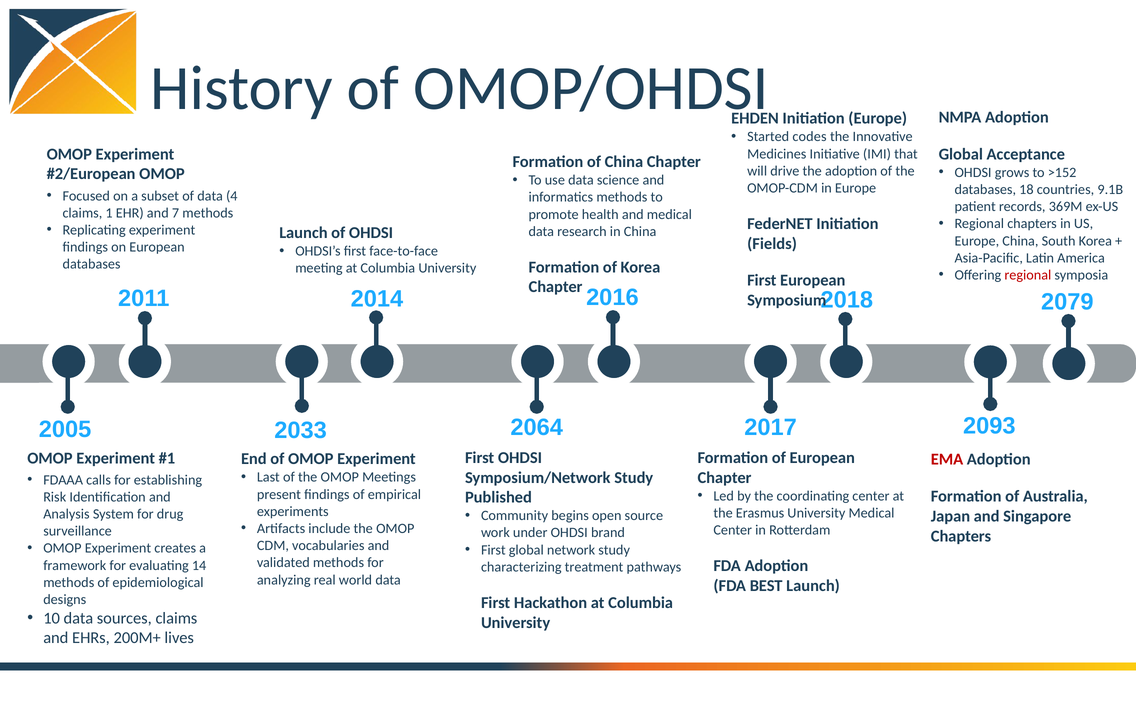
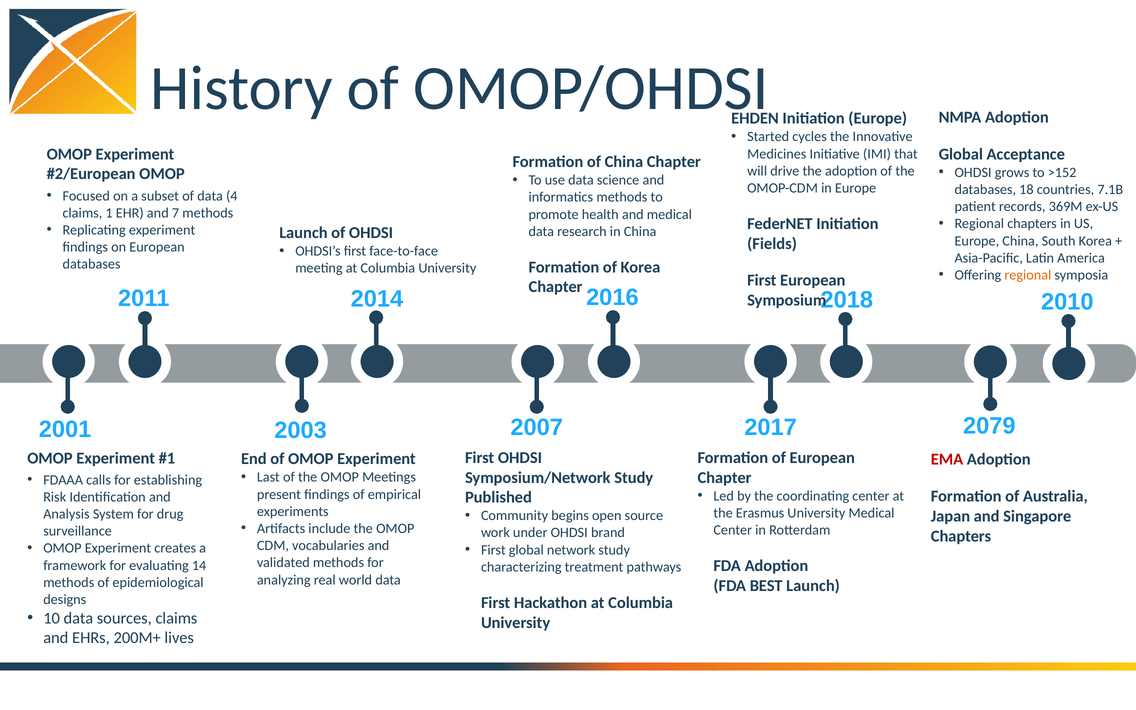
codes: codes -> cycles
9.1B: 9.1B -> 7.1B
regional at (1028, 275) colour: red -> orange
2079: 2079 -> 2010
2093: 2093 -> 2079
2064: 2064 -> 2007
2005: 2005 -> 2001
2033: 2033 -> 2003
